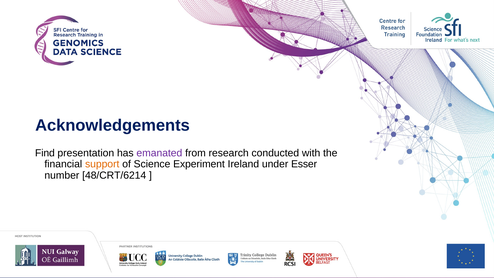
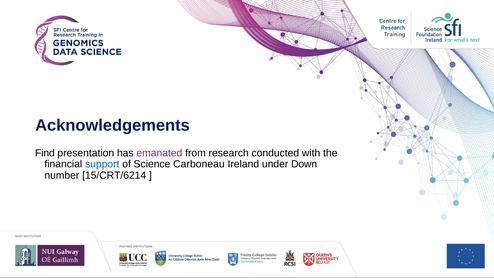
support colour: orange -> blue
Experiment: Experiment -> Carboneau
Esser: Esser -> Down
48/CRT/6214: 48/CRT/6214 -> 15/CRT/6214
